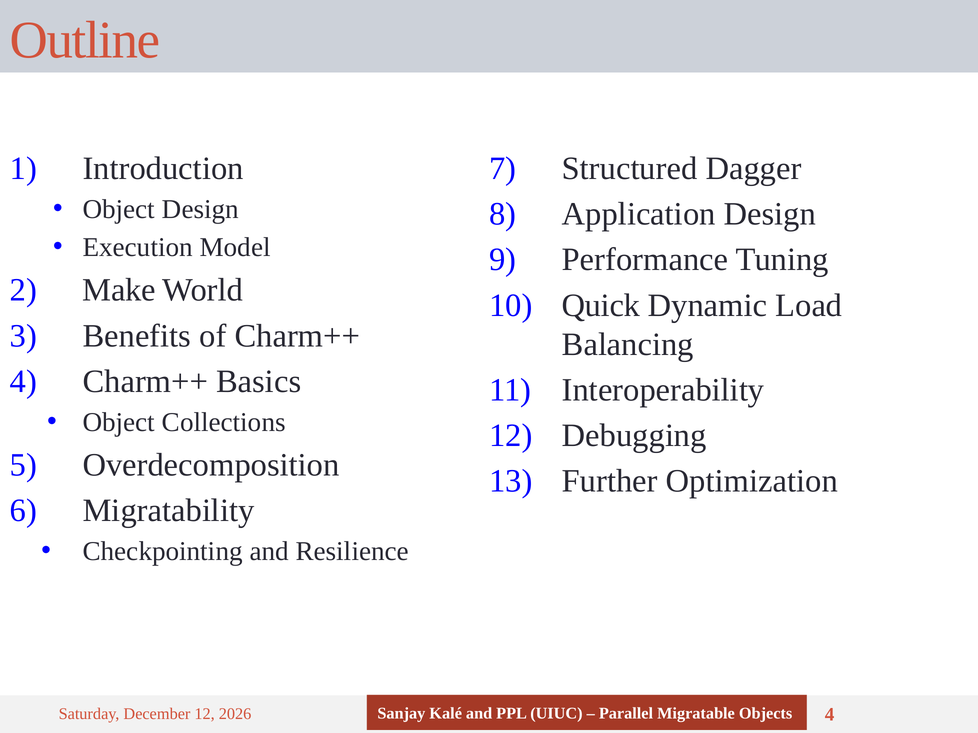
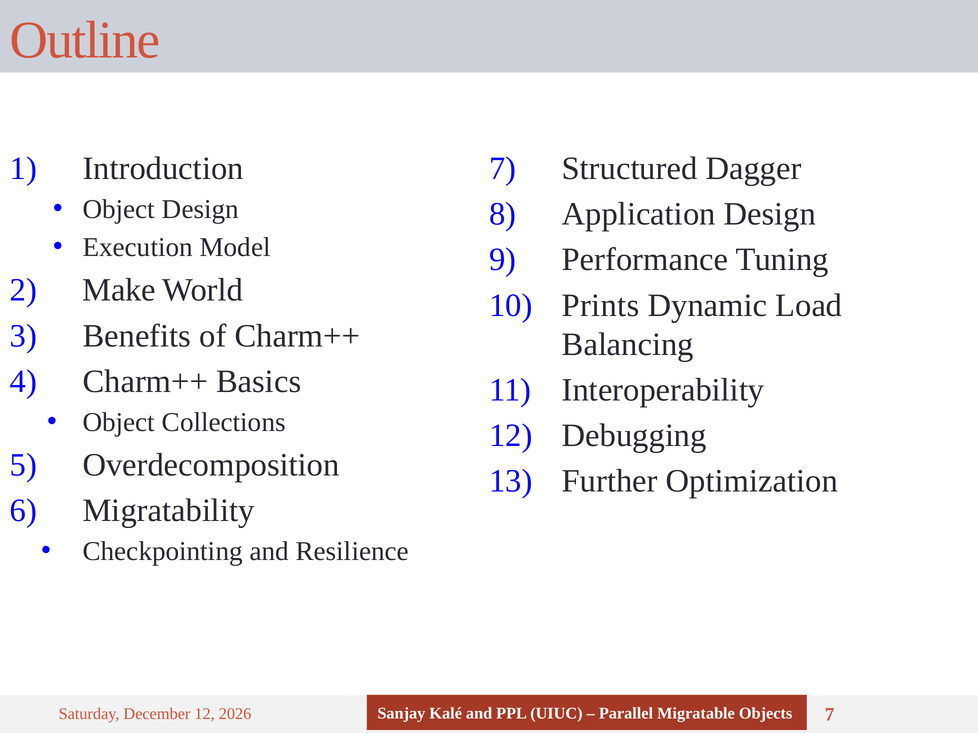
Quick: Quick -> Prints
4 at (830, 715): 4 -> 7
